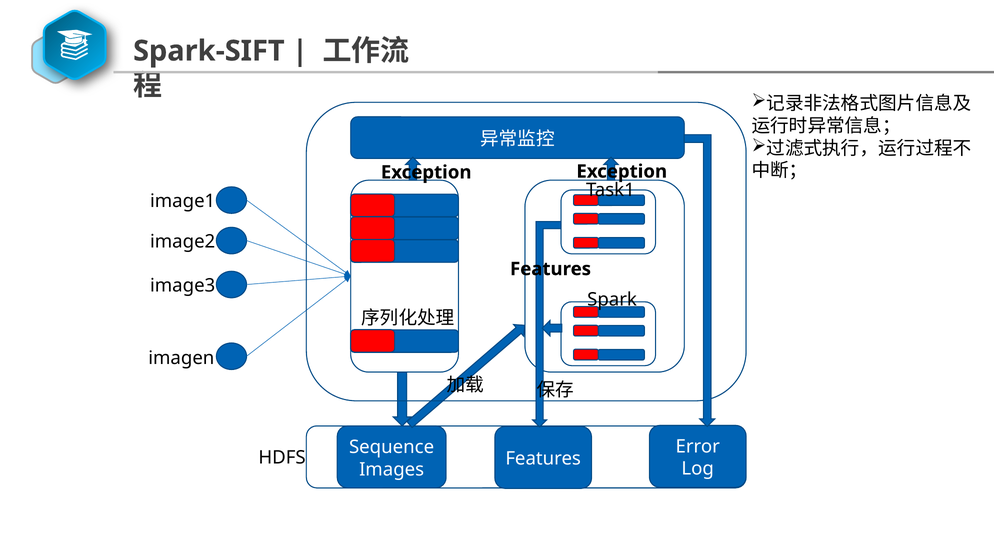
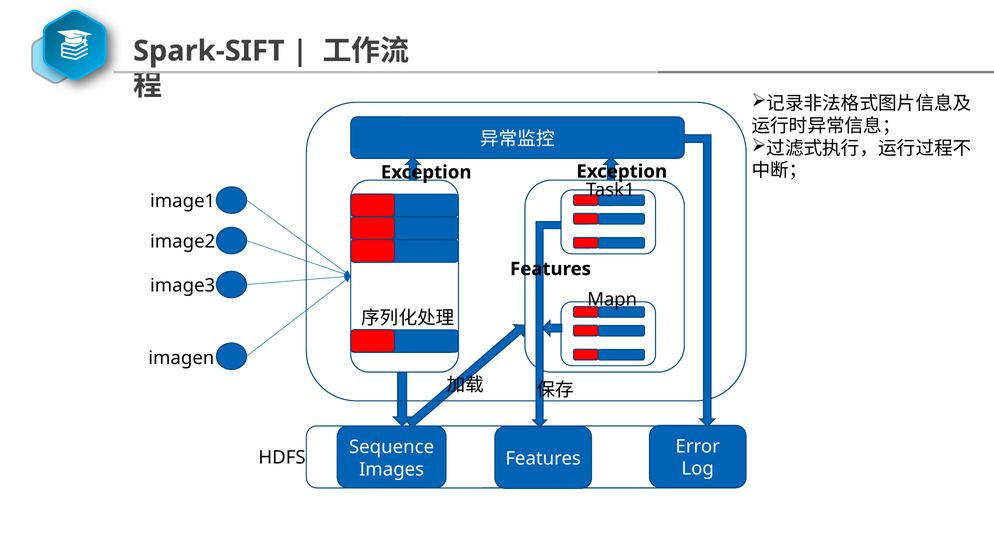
Spark: Spark -> Mapn
